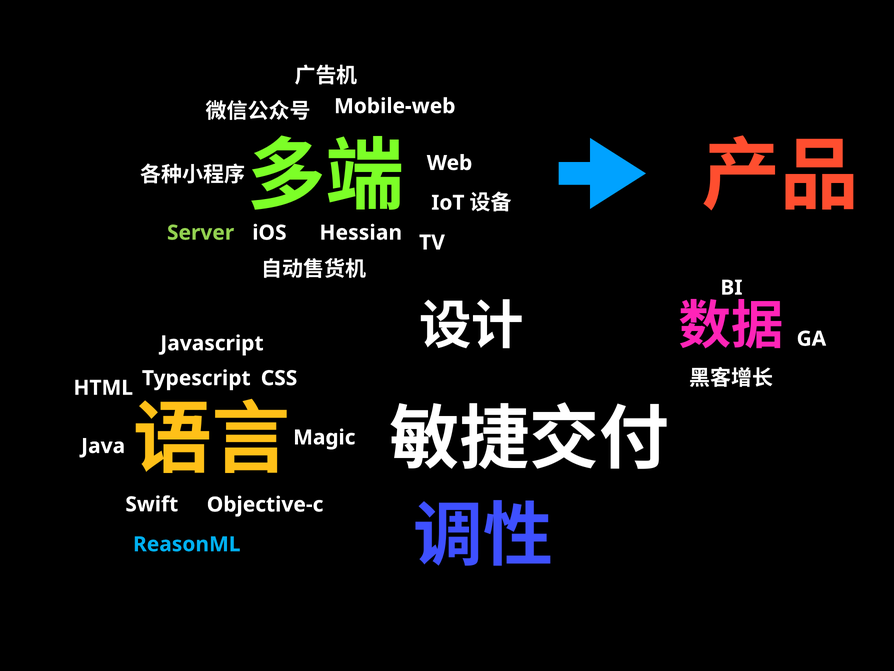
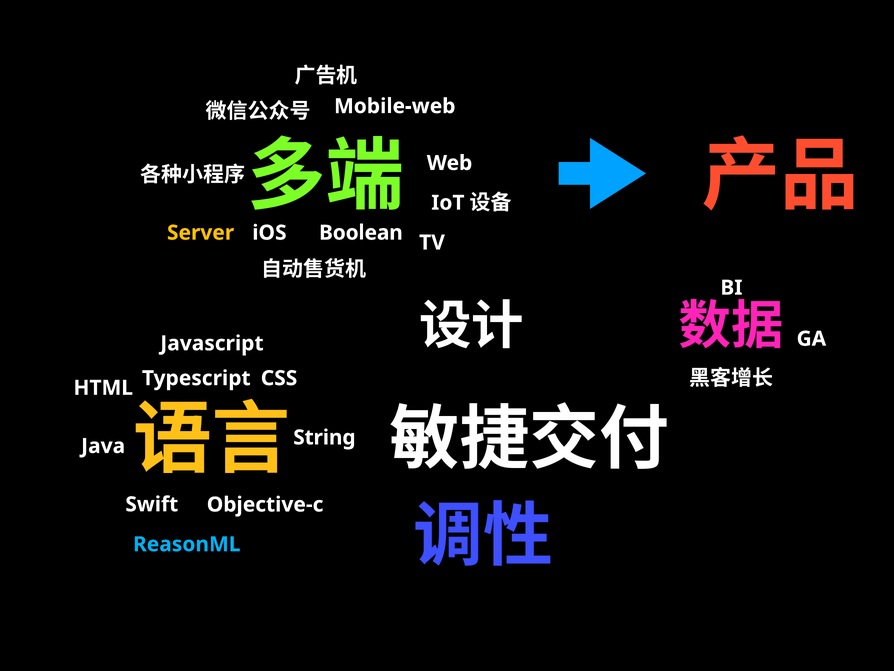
Server colour: light green -> yellow
Hessian: Hessian -> Boolean
Magic: Magic -> String
